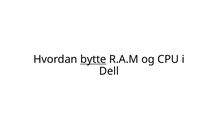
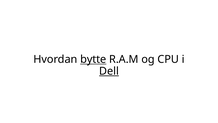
Dell underline: none -> present
